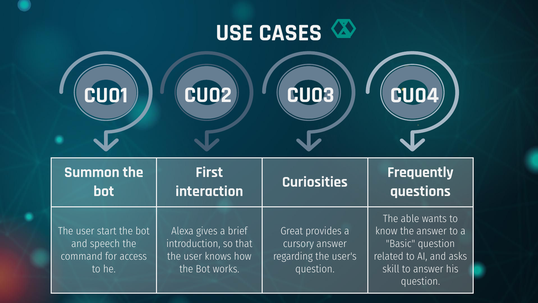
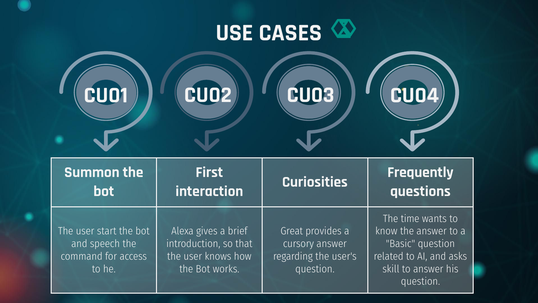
able: able -> time
